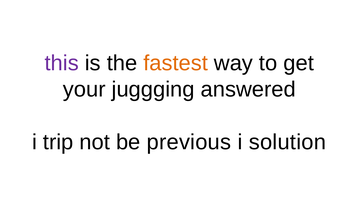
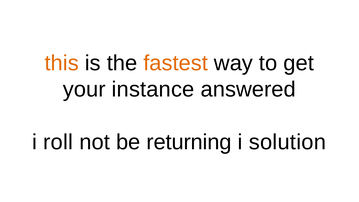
this colour: purple -> orange
juggging: juggging -> instance
trip: trip -> roll
previous: previous -> returning
